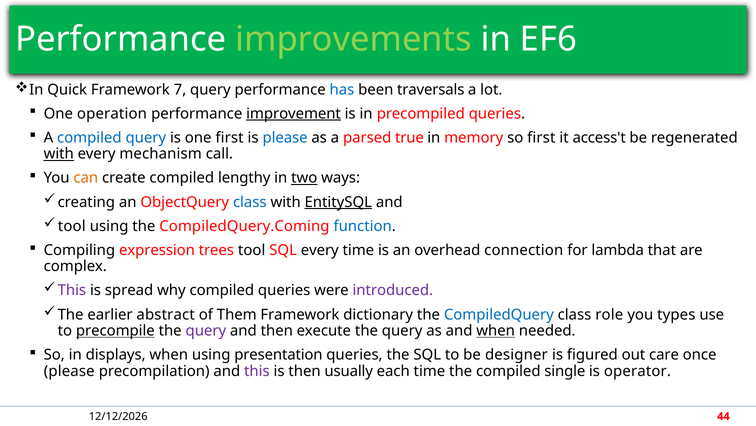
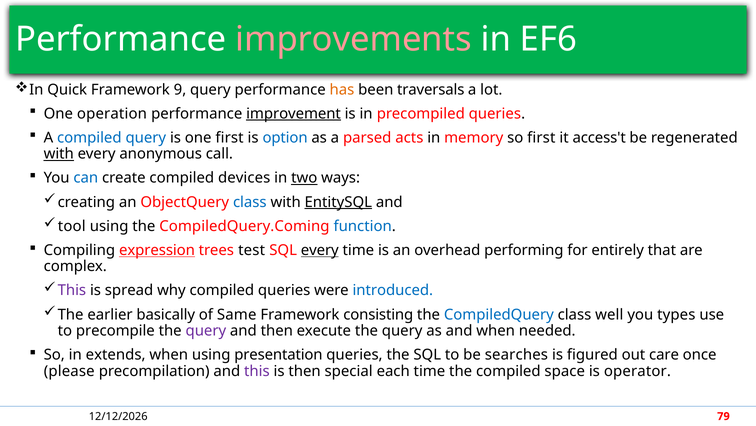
improvements colour: light green -> pink
7: 7 -> 9
has colour: blue -> orange
is please: please -> option
true: true -> acts
mechanism: mechanism -> anonymous
can colour: orange -> blue
lengthy: lengthy -> devices
expression underline: none -> present
trees tool: tool -> test
every at (320, 250) underline: none -> present
connection: connection -> performing
lambda: lambda -> entirely
introduced colour: purple -> blue
abstract: abstract -> basically
Them: Them -> Same
dictionary: dictionary -> consisting
role: role -> well
precompile underline: present -> none
when at (496, 330) underline: present -> none
displays: displays -> extends
designer: designer -> searches
usually: usually -> special
single: single -> space
44: 44 -> 79
